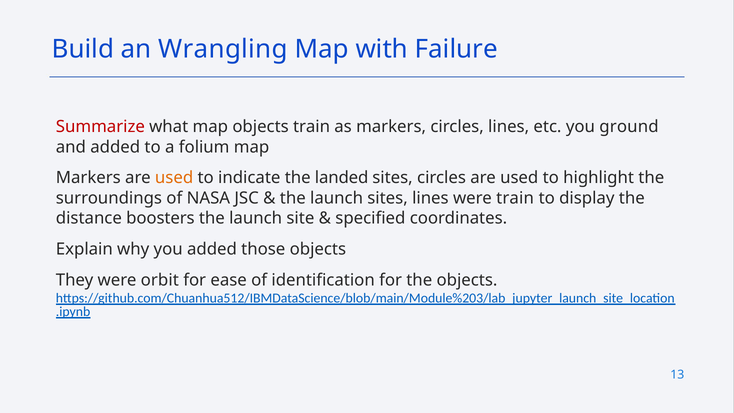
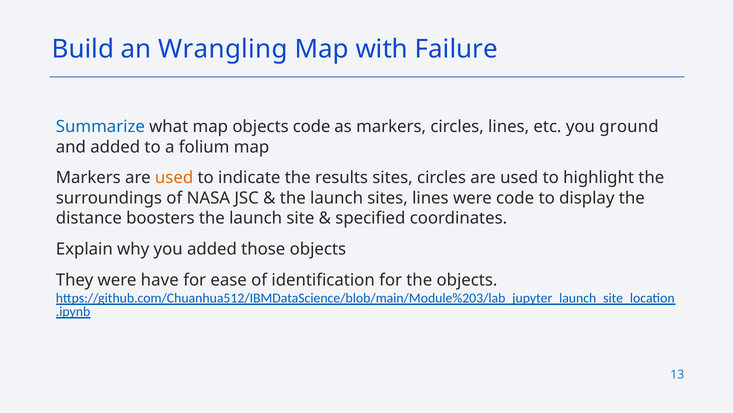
Summarize colour: red -> blue
objects train: train -> code
landed: landed -> results
were train: train -> code
orbit: orbit -> have
